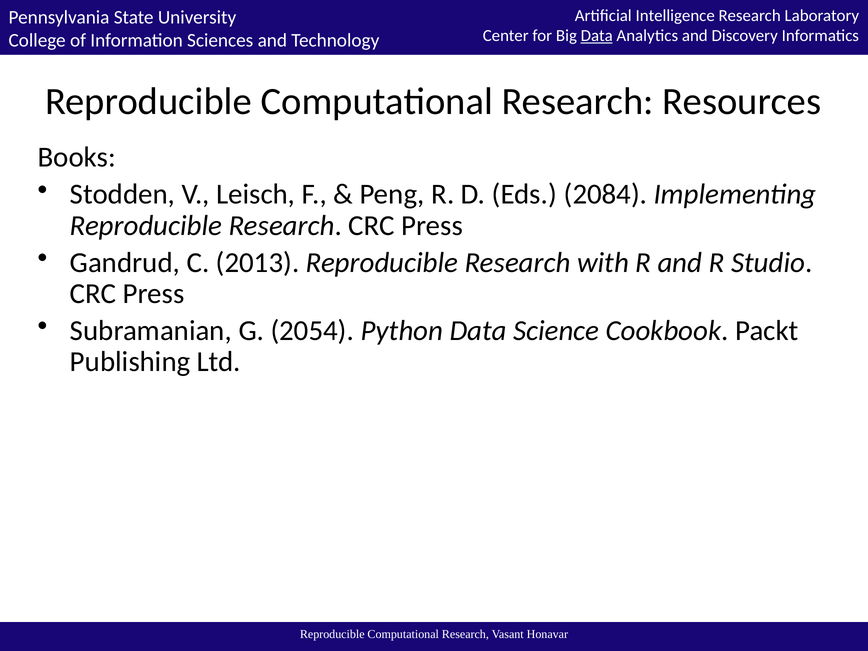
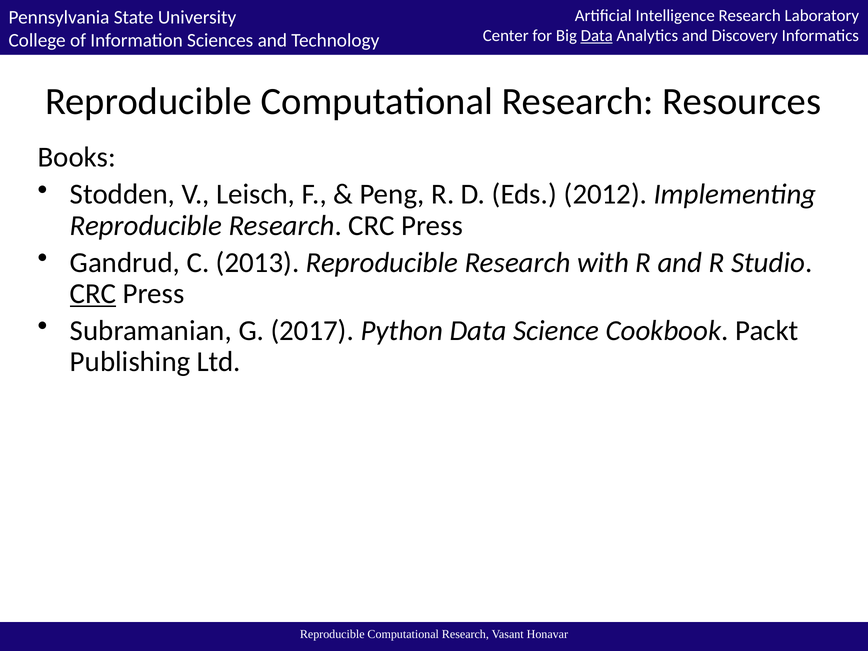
2084: 2084 -> 2012
CRC at (93, 294) underline: none -> present
2054: 2054 -> 2017
